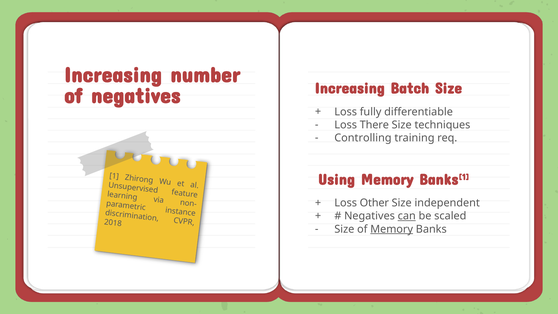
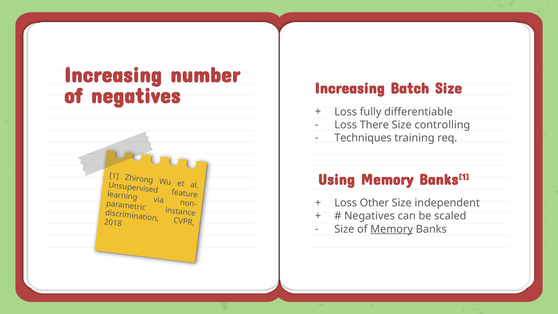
techniques: techniques -> controlling
Controlling: Controlling -> Techniques
can underline: present -> none
